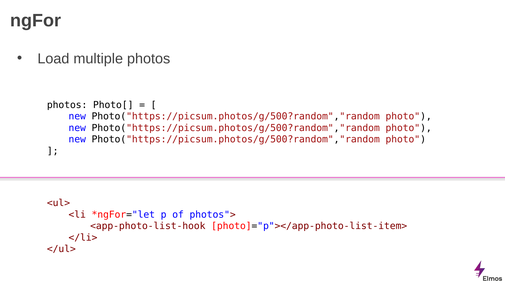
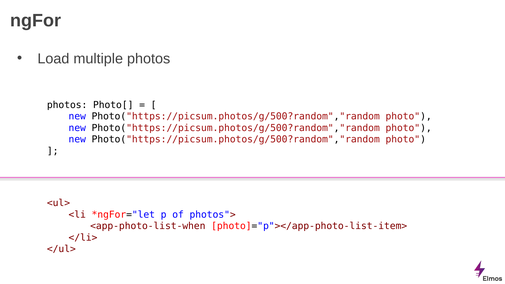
<app-photo-list-hook: <app-photo-list-hook -> <app-photo-list-when
